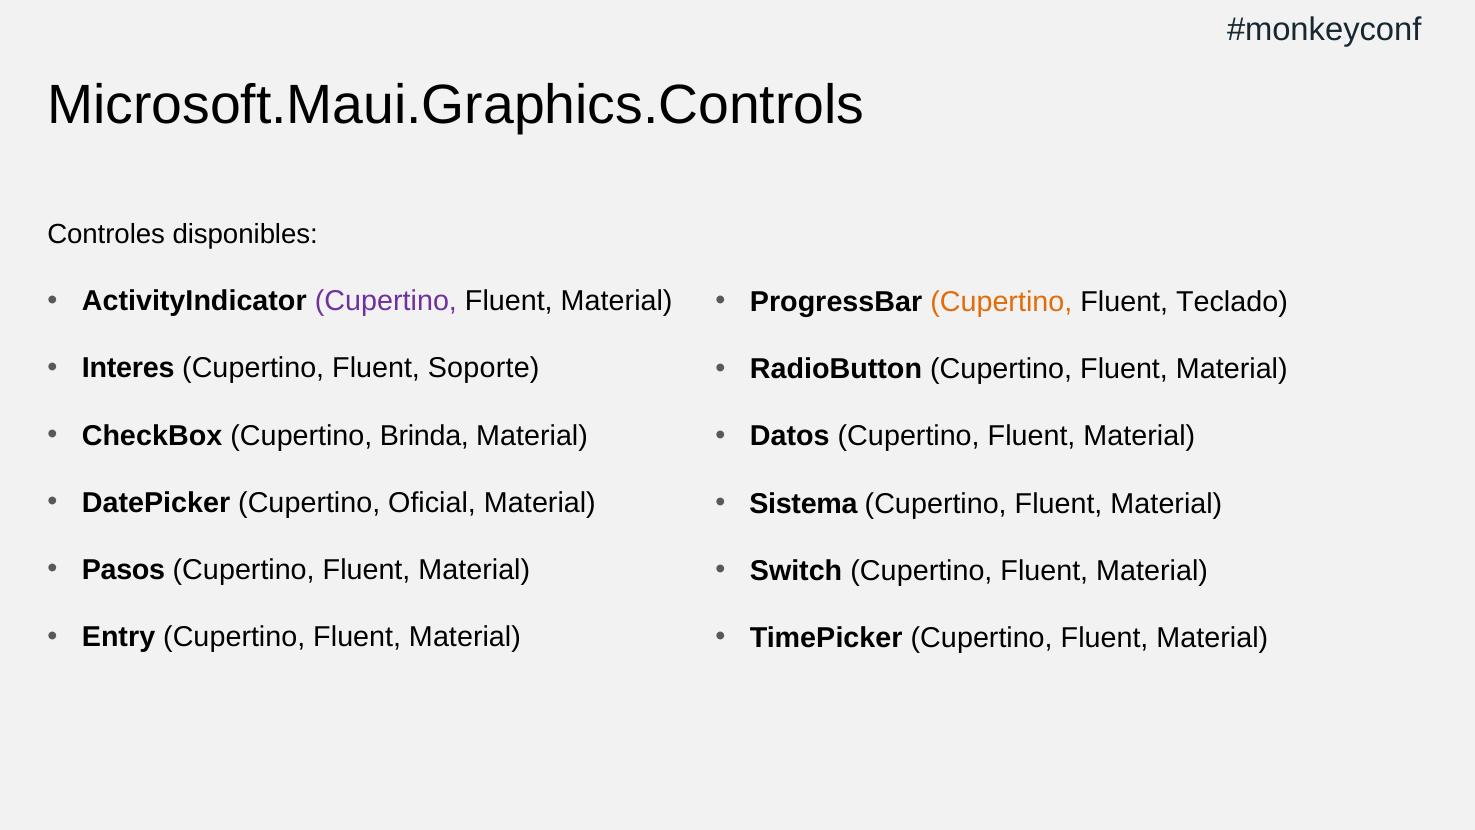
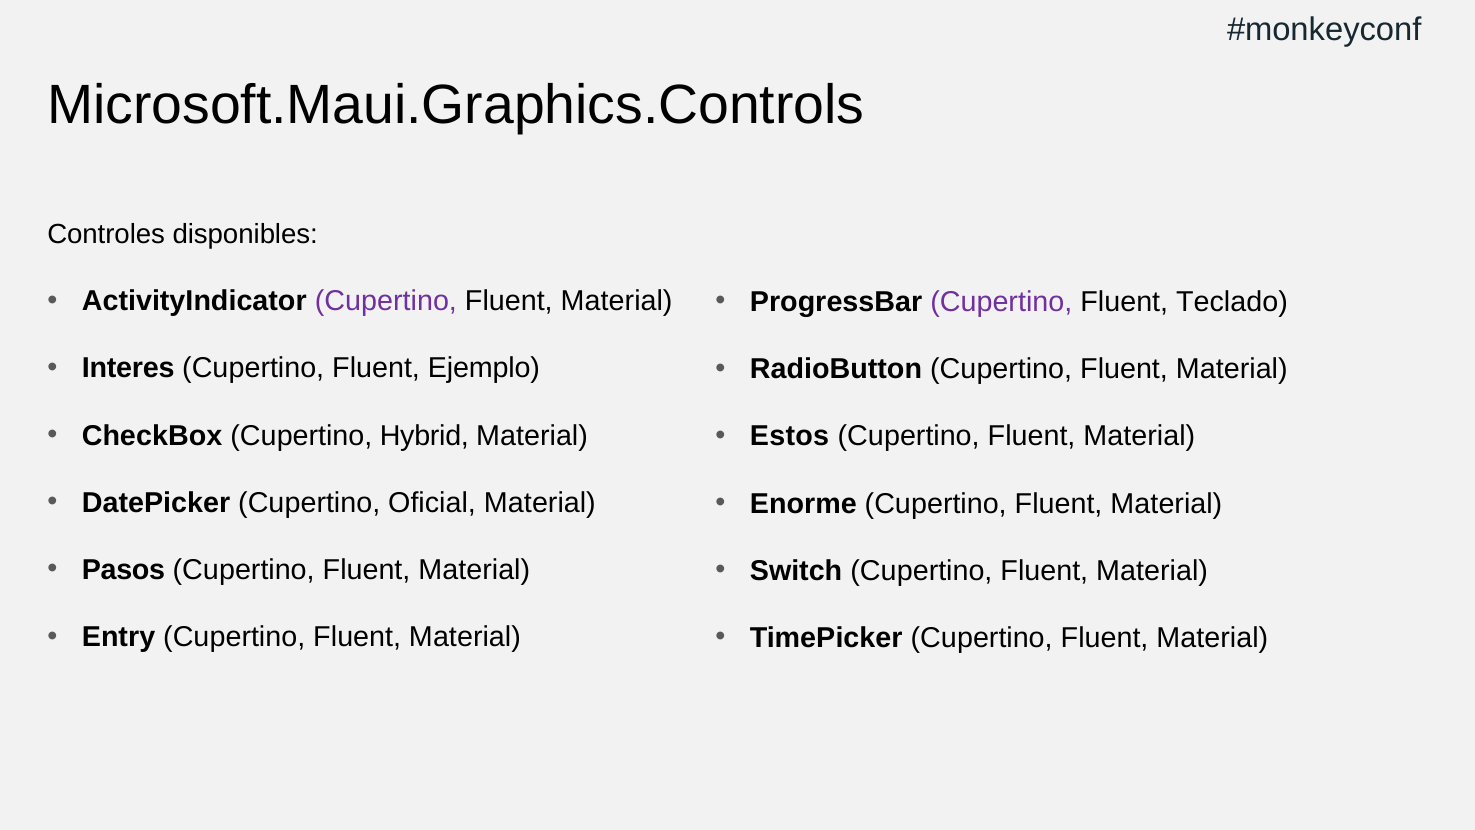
Cupertino at (1001, 302) colour: orange -> purple
Soporte: Soporte -> Ejemplo
Brinda: Brinda -> Hybrid
Datos: Datos -> Estos
Sistema: Sistema -> Enorme
